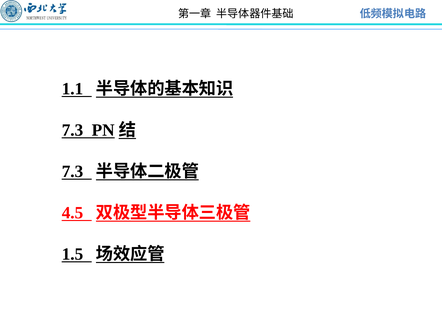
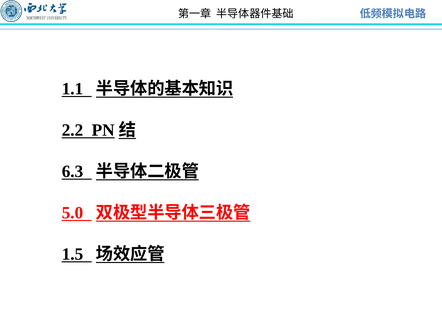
7.3 at (72, 130): 7.3 -> 2.2
7.3 at (72, 171): 7.3 -> 6.3
4.5: 4.5 -> 5.0
